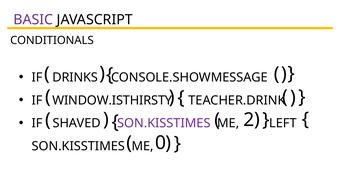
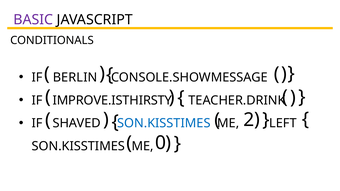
DRINKS: DRINKS -> BERLIN
WINDOW.ISTHIRSTY: WINDOW.ISTHIRSTY -> IMPROVE.ISTHIRSTY
SON.KISSTIMES at (164, 123) colour: purple -> blue
